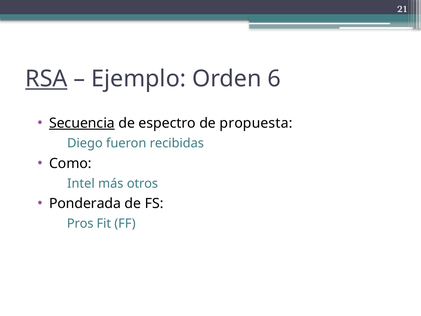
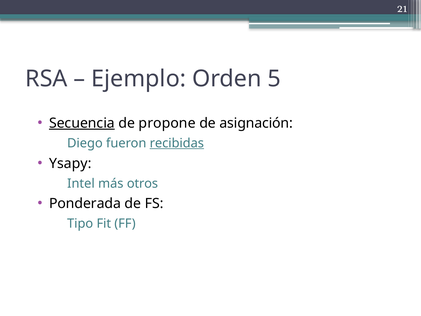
RSA underline: present -> none
6: 6 -> 5
espectro: espectro -> propone
propuesta: propuesta -> asignación
recibidas underline: none -> present
Como: Como -> Ysapy
Pros: Pros -> Tipo
